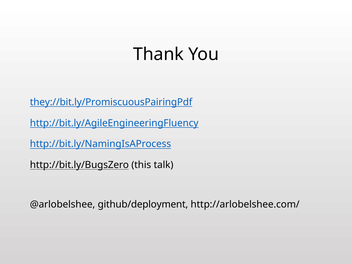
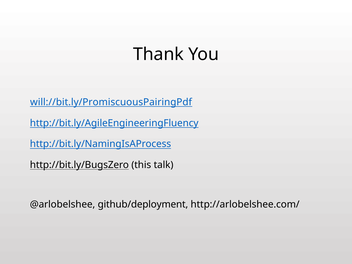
they://bit.ly/PromiscuousPairingPdf: they://bit.ly/PromiscuousPairingPdf -> will://bit.ly/PromiscuousPairingPdf
